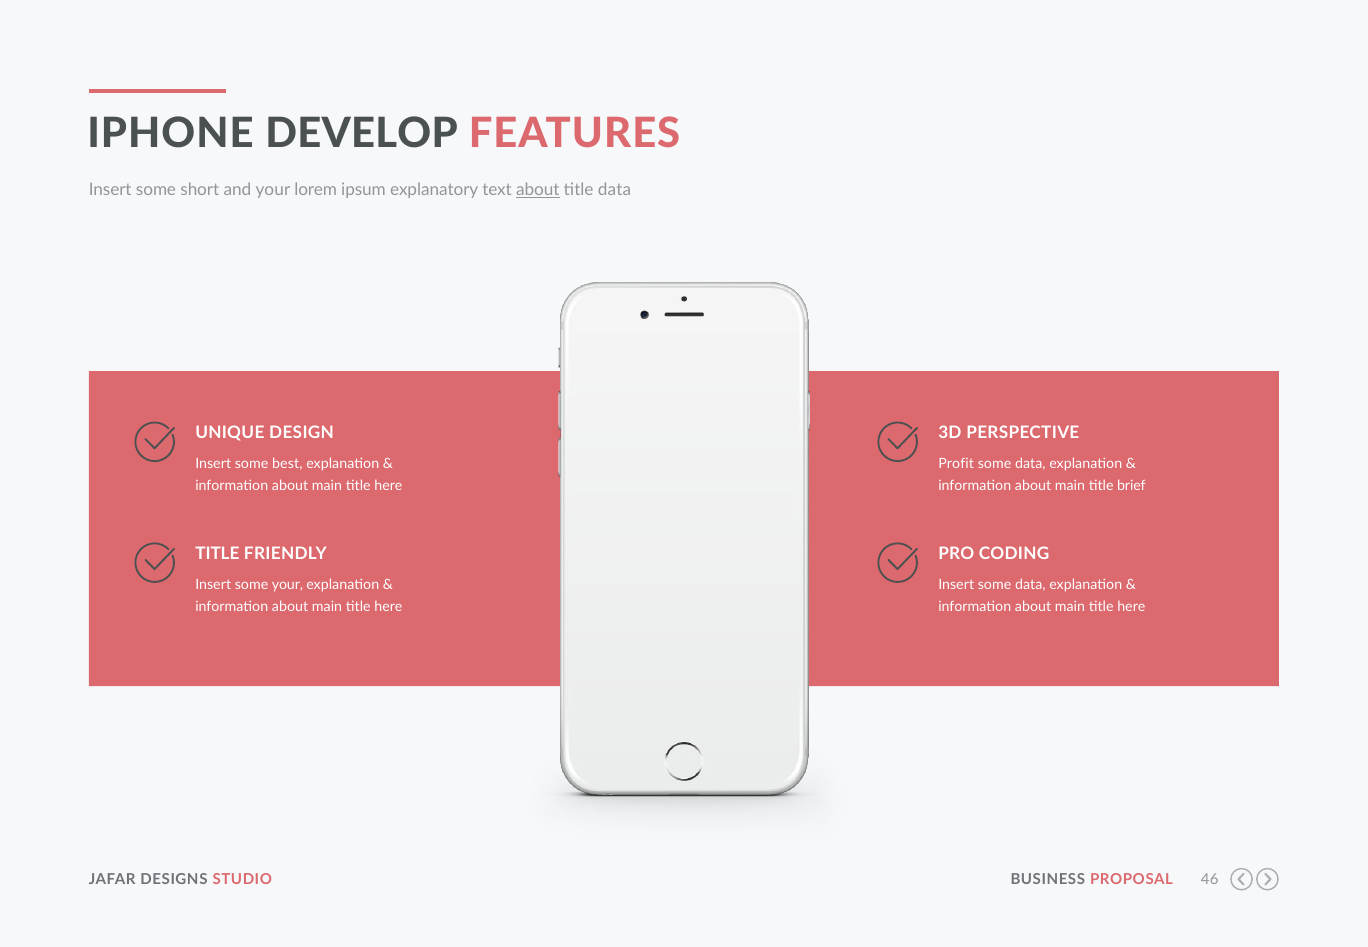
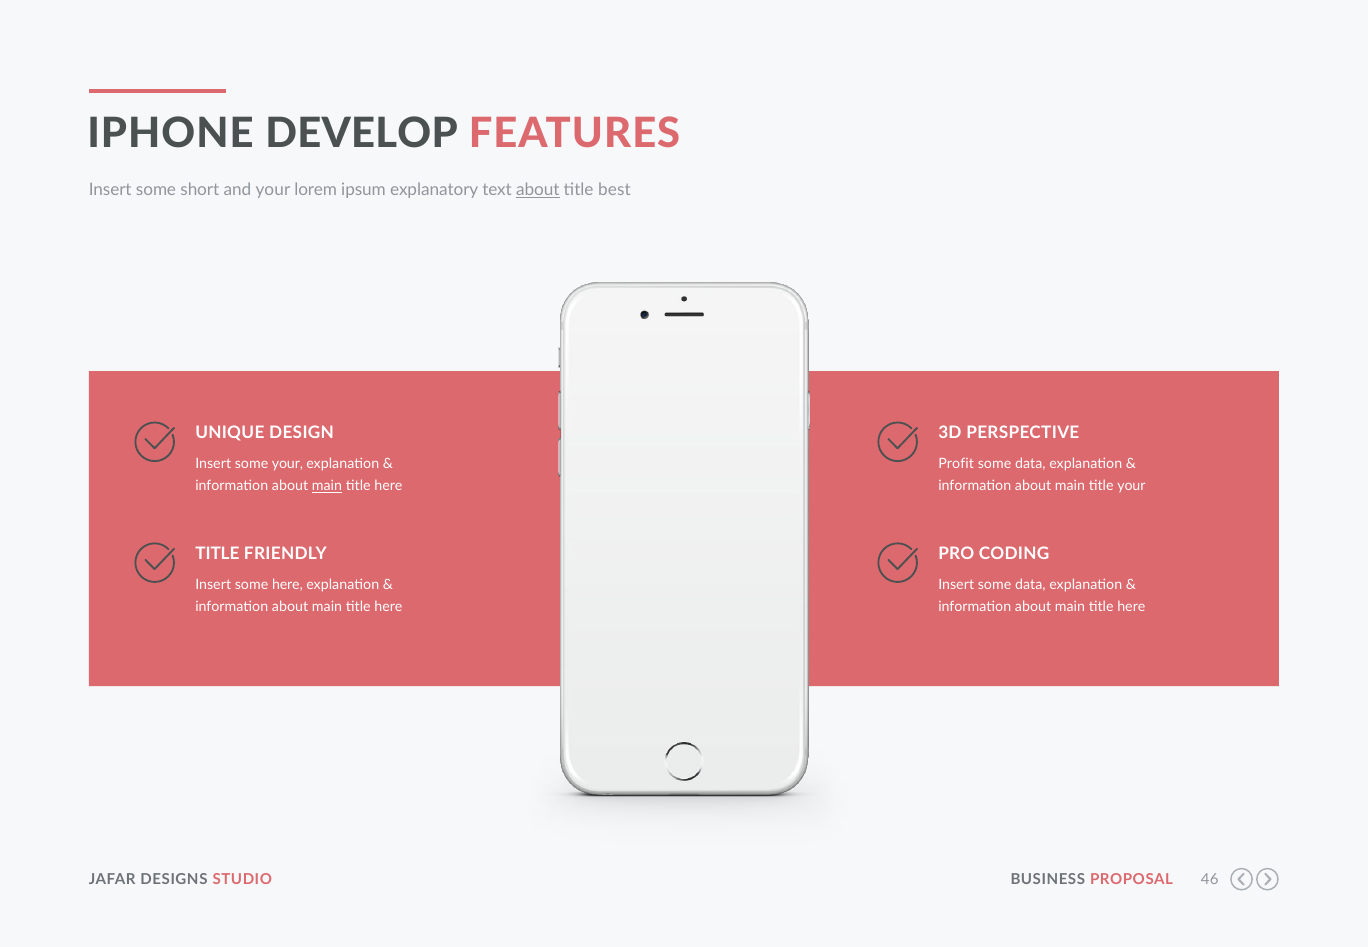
title data: data -> best
some best: best -> your
main at (327, 486) underline: none -> present
title brief: brief -> your
some your: your -> here
